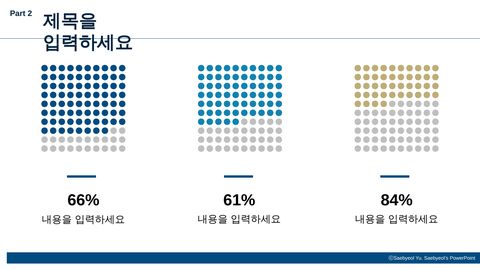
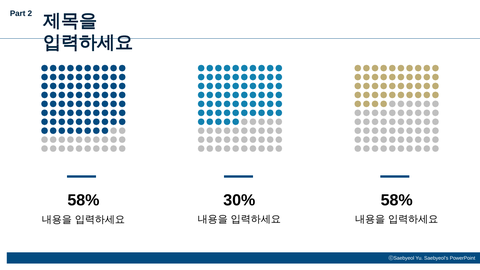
66% at (83, 200): 66% -> 58%
61%: 61% -> 30%
84% at (397, 200): 84% -> 58%
